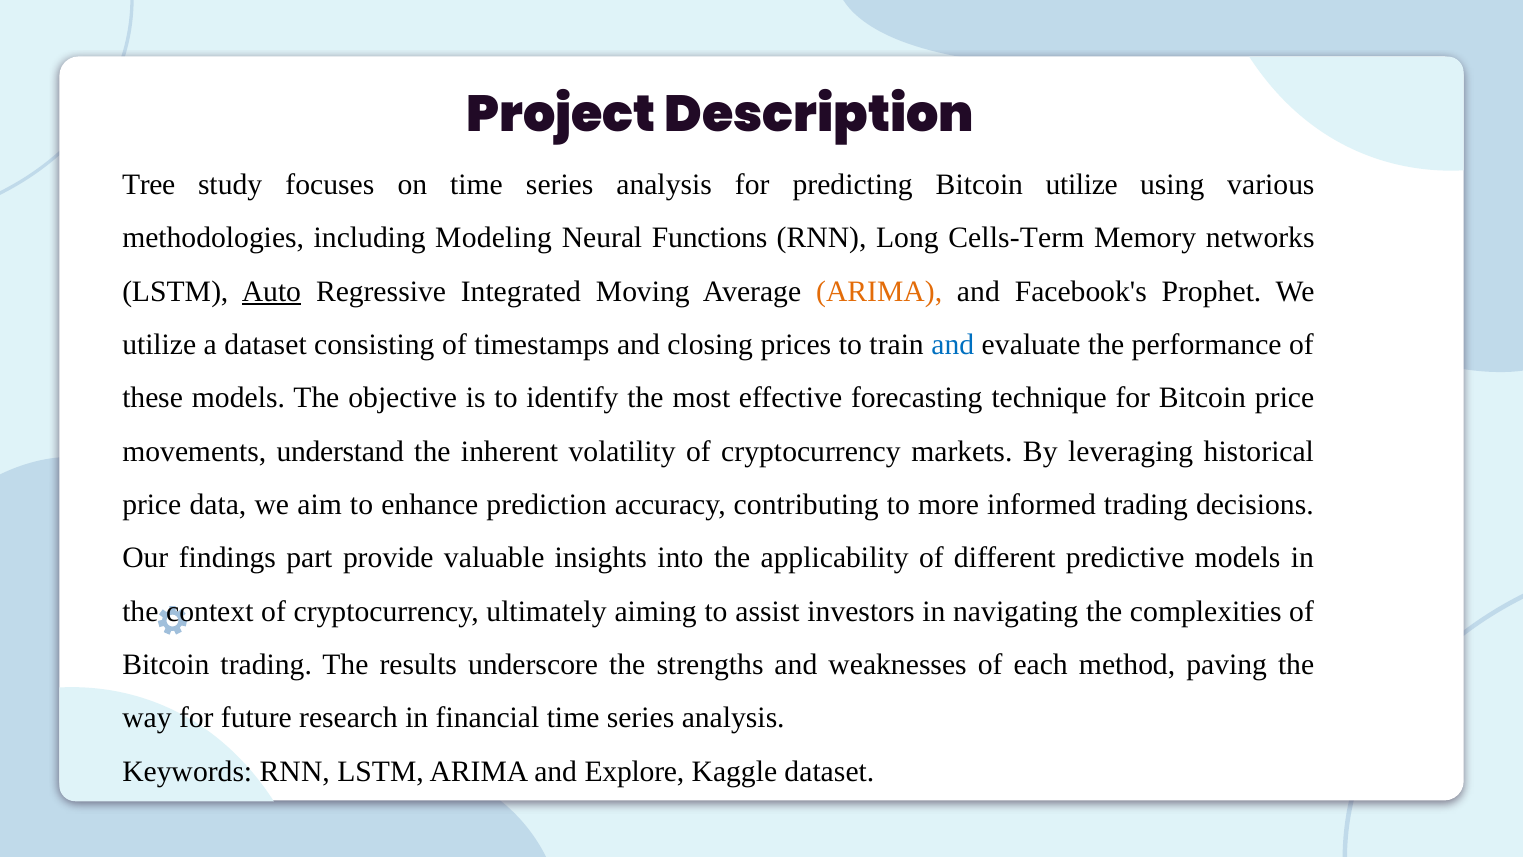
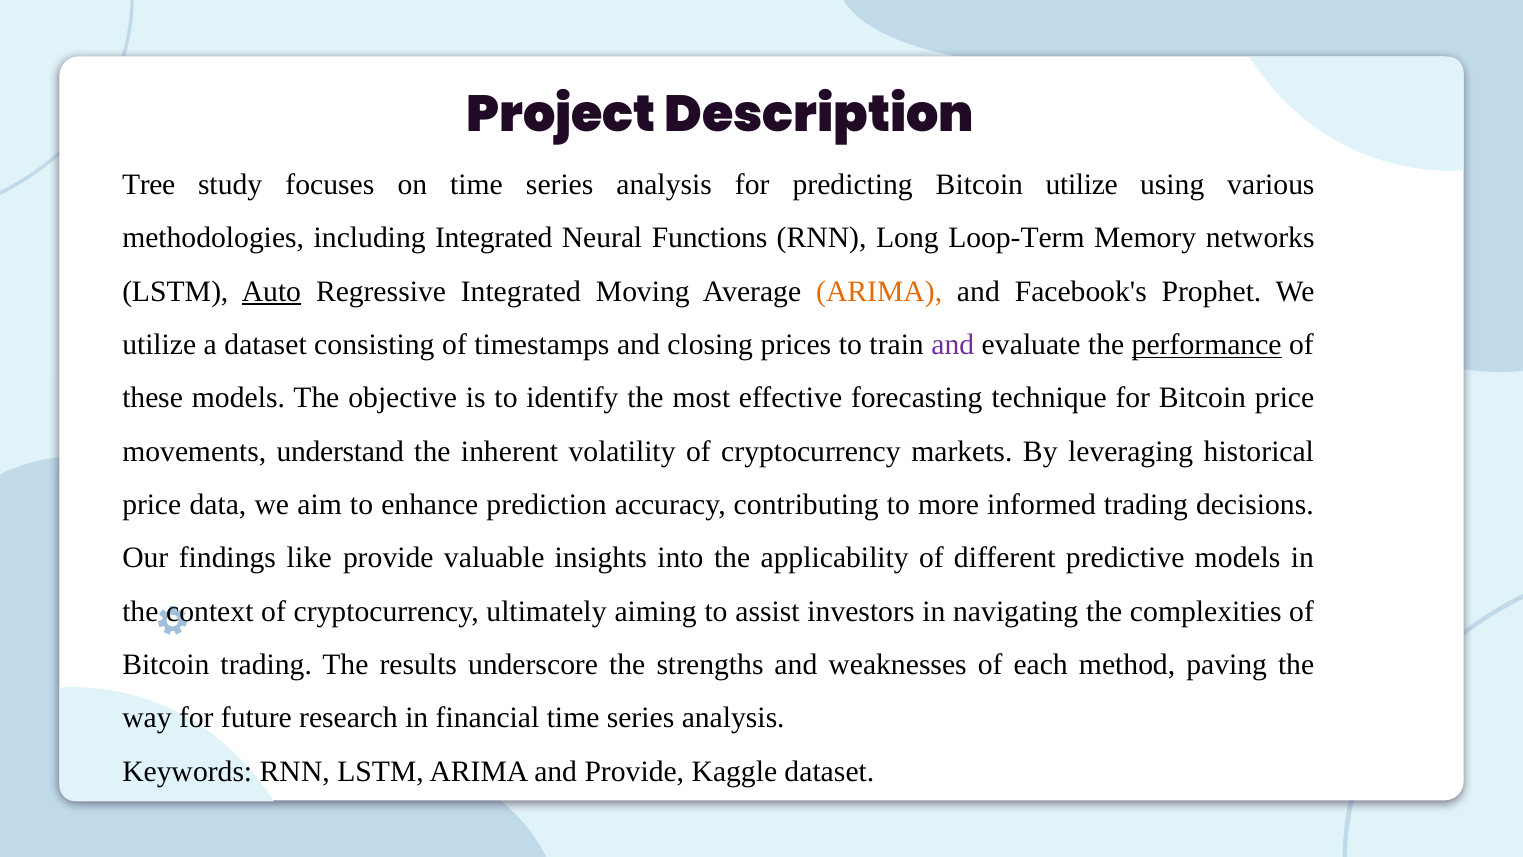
including Modeling: Modeling -> Integrated
Cells-Term: Cells-Term -> Loop-Term
and at (953, 345) colour: blue -> purple
performance underline: none -> present
part: part -> like
and Explore: Explore -> Provide
